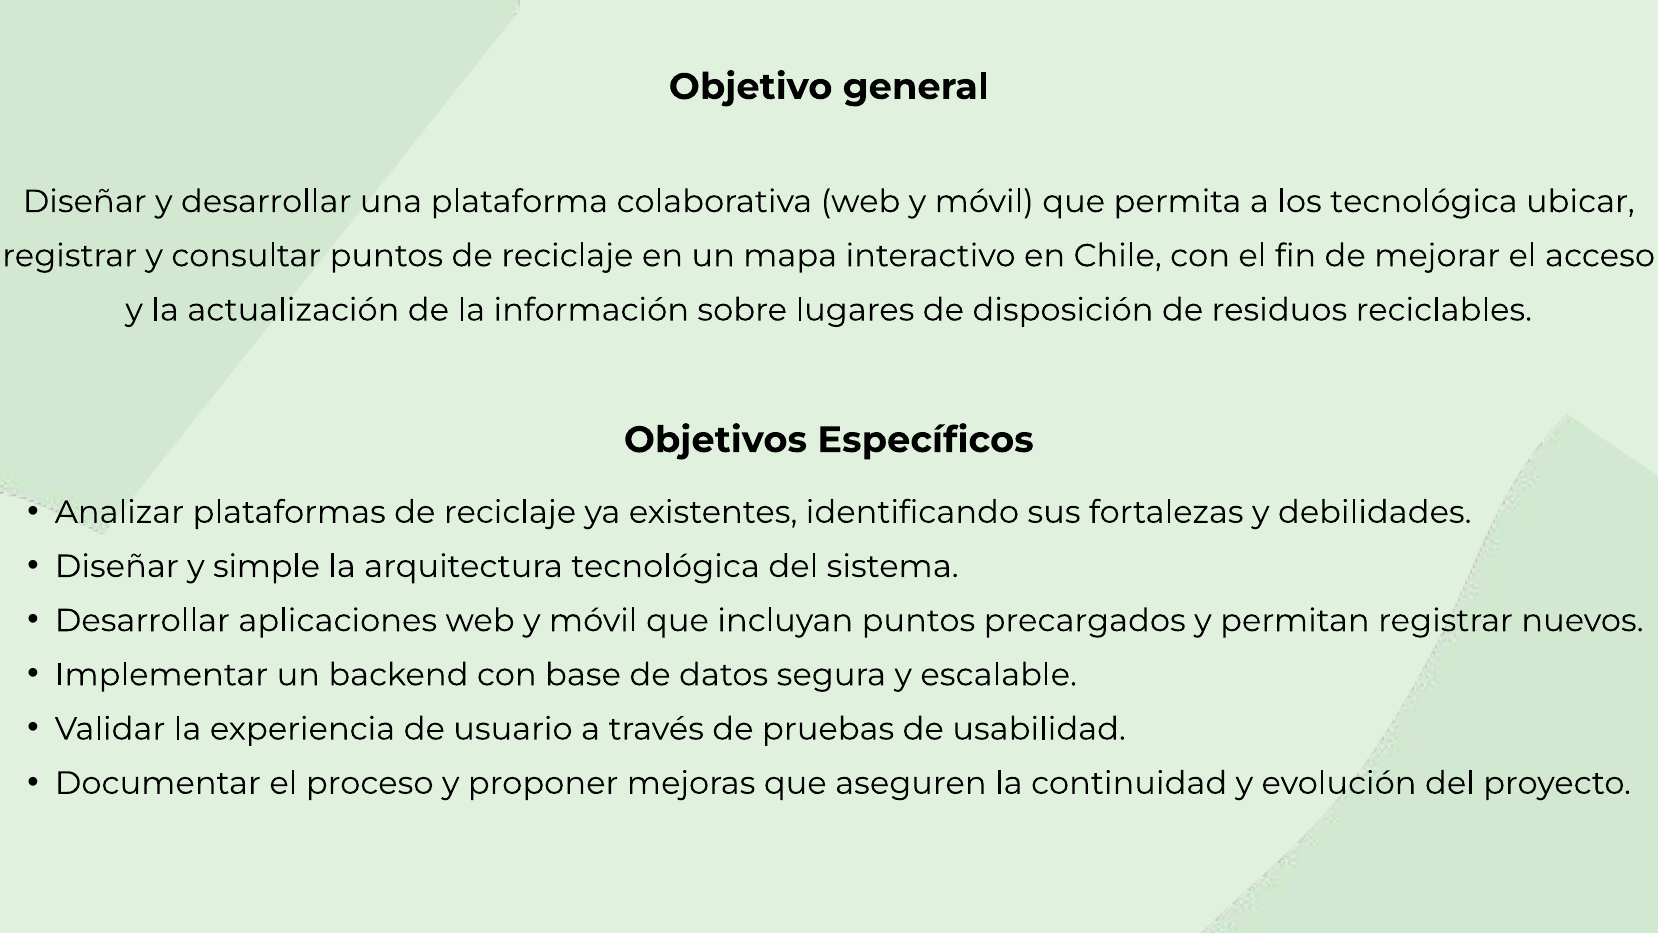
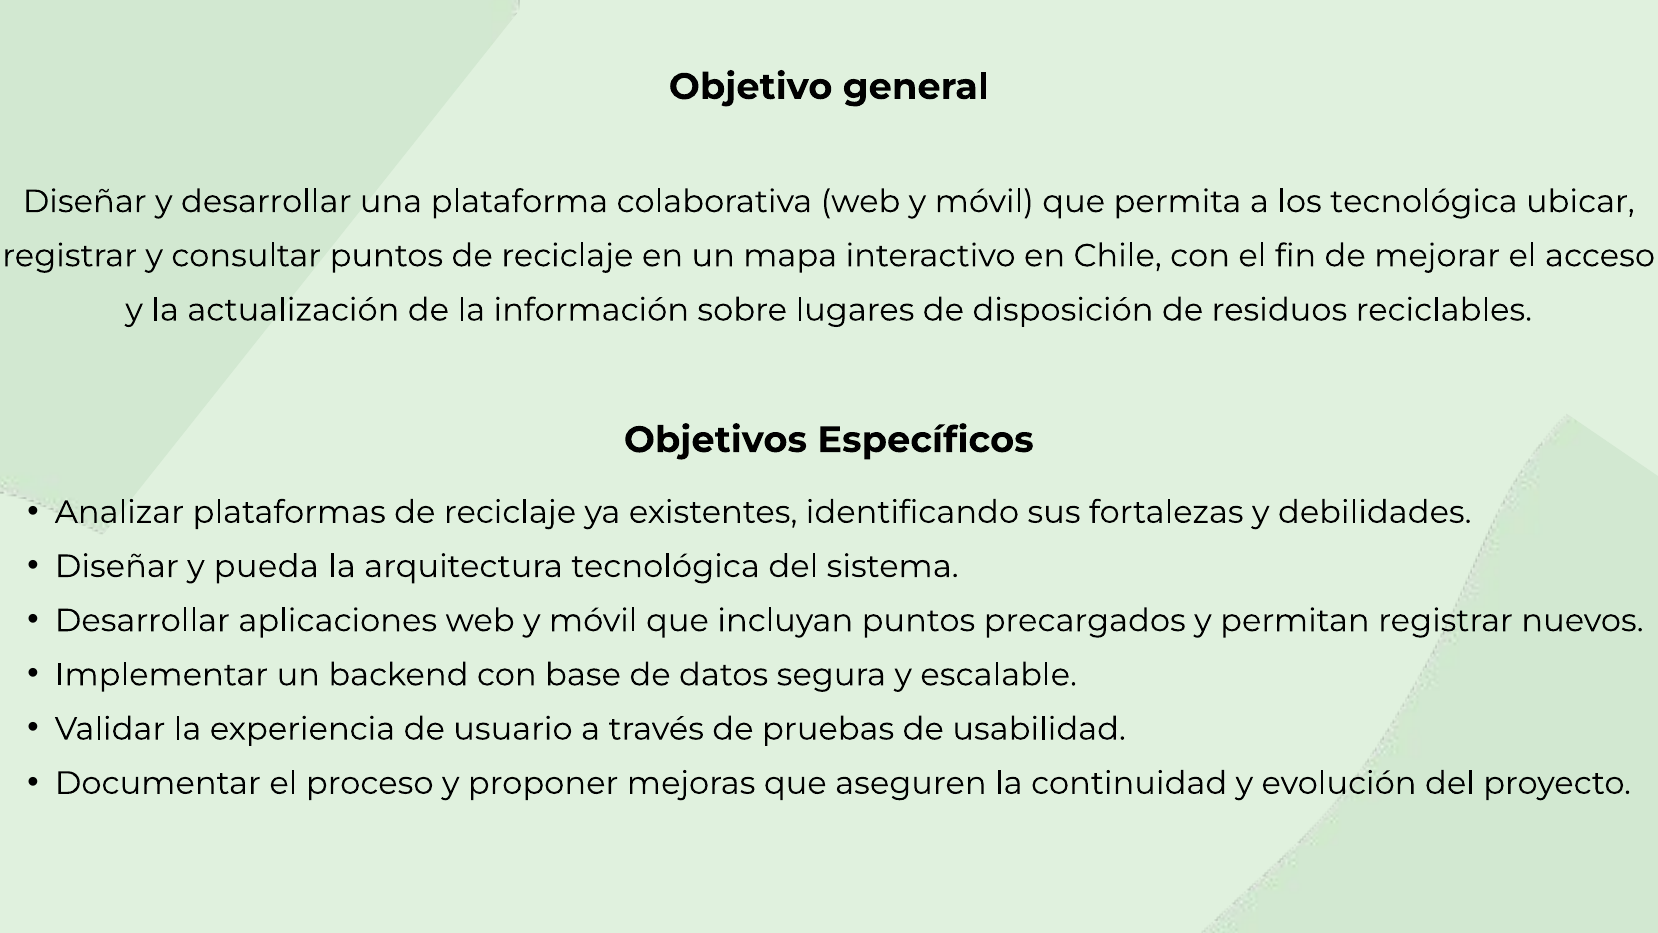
simple: simple -> pueda
